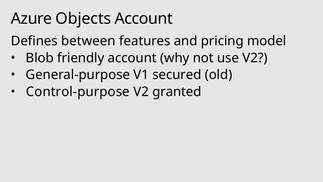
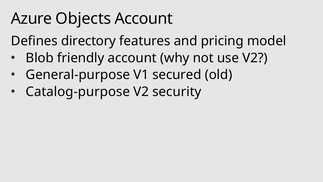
between: between -> directory
Control-purpose: Control-purpose -> Catalog-purpose
granted: granted -> security
